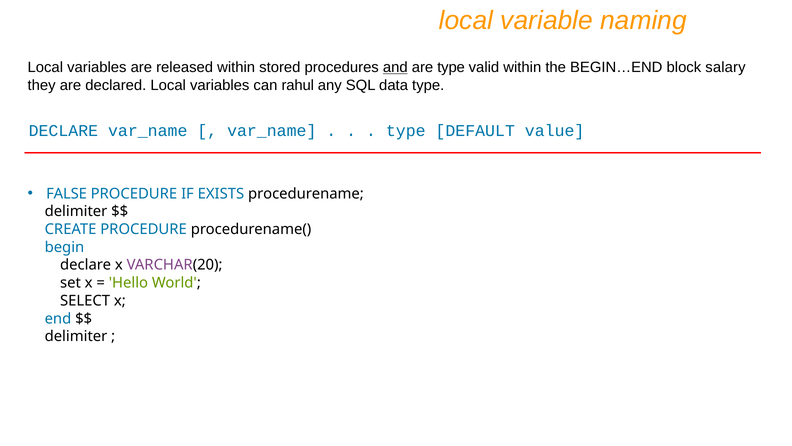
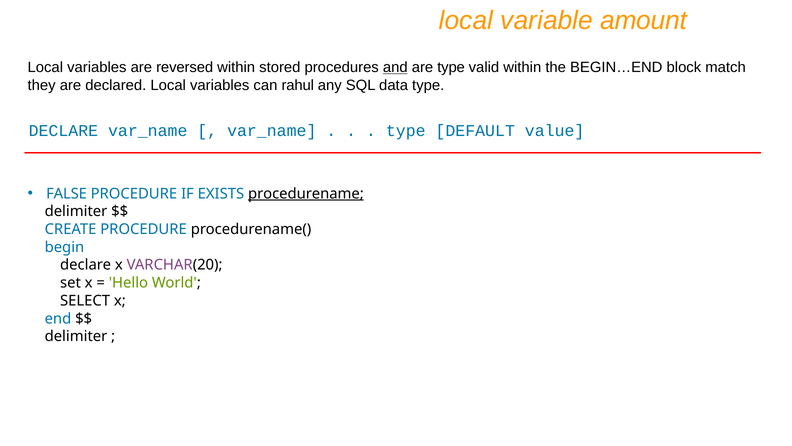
naming: naming -> amount
released: released -> reversed
salary: salary -> match
procedurename underline: none -> present
